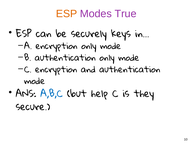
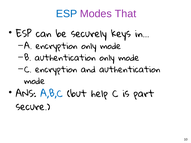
ESP at (67, 14) colour: orange -> blue
True: True -> That
they: they -> part
